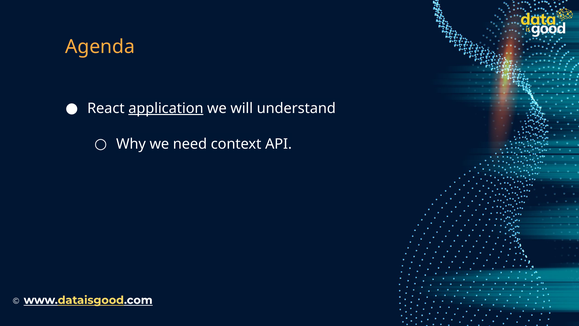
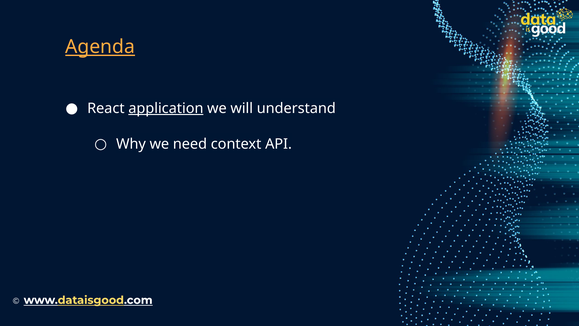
Agenda underline: none -> present
